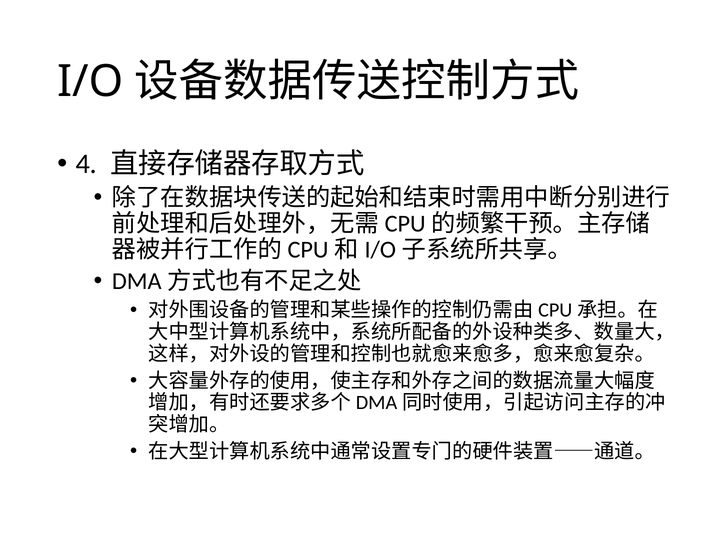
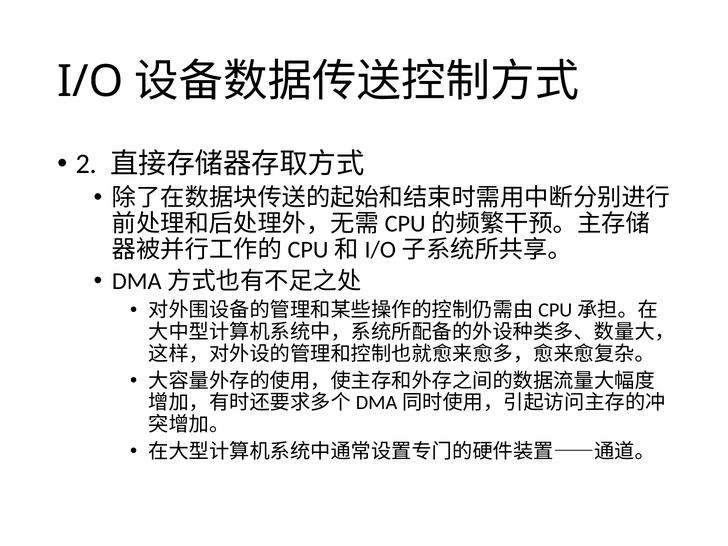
4: 4 -> 2
